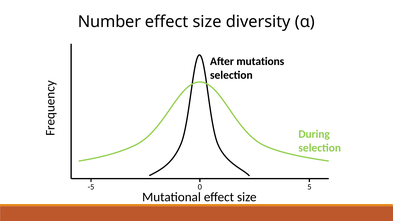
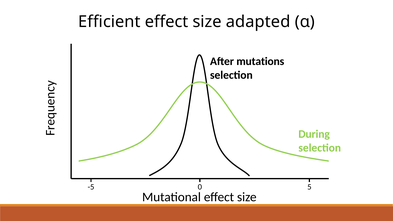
Number: Number -> Efficient
diversity: diversity -> adapted
